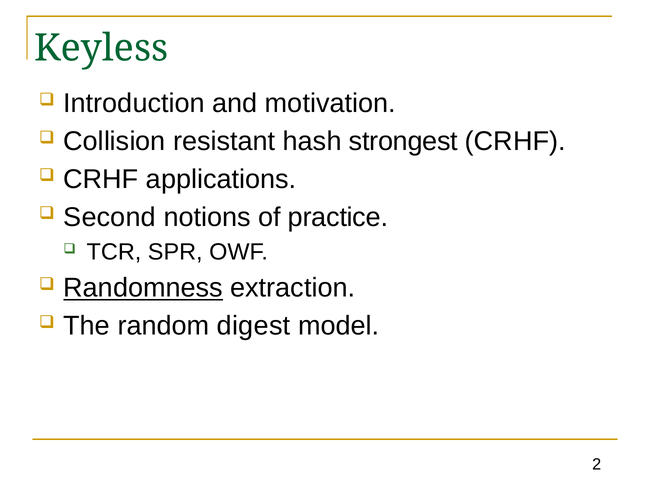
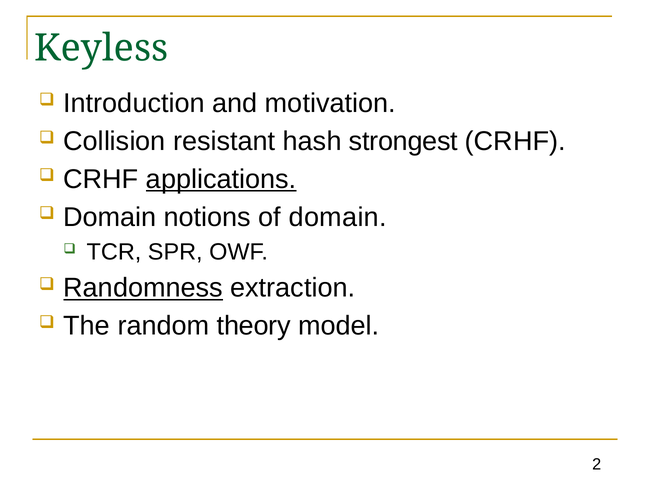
applications underline: none -> present
Second at (110, 217): Second -> Domain
of practice: practice -> domain
digest: digest -> theory
